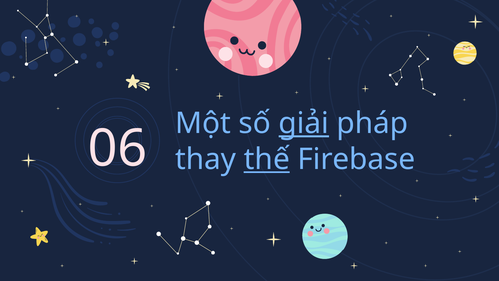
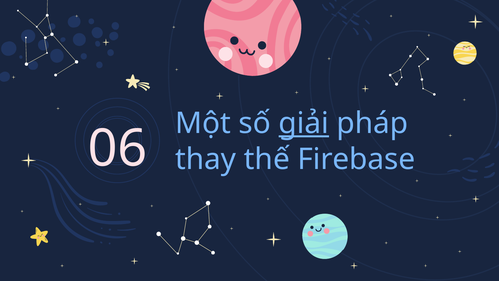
thế underline: present -> none
